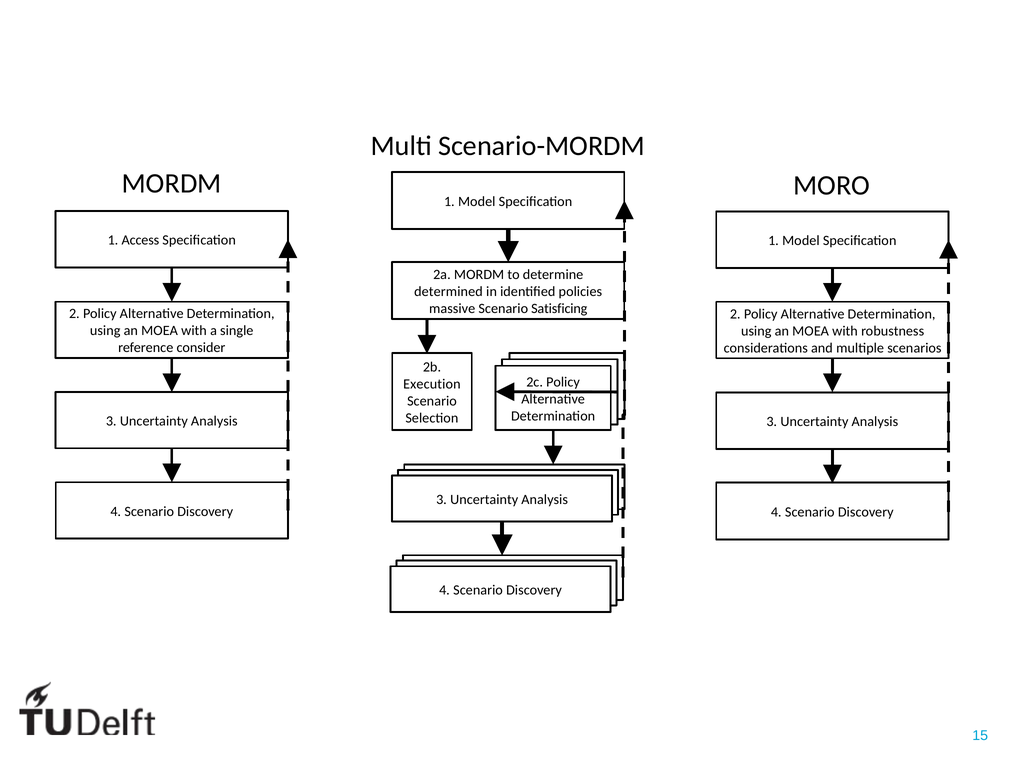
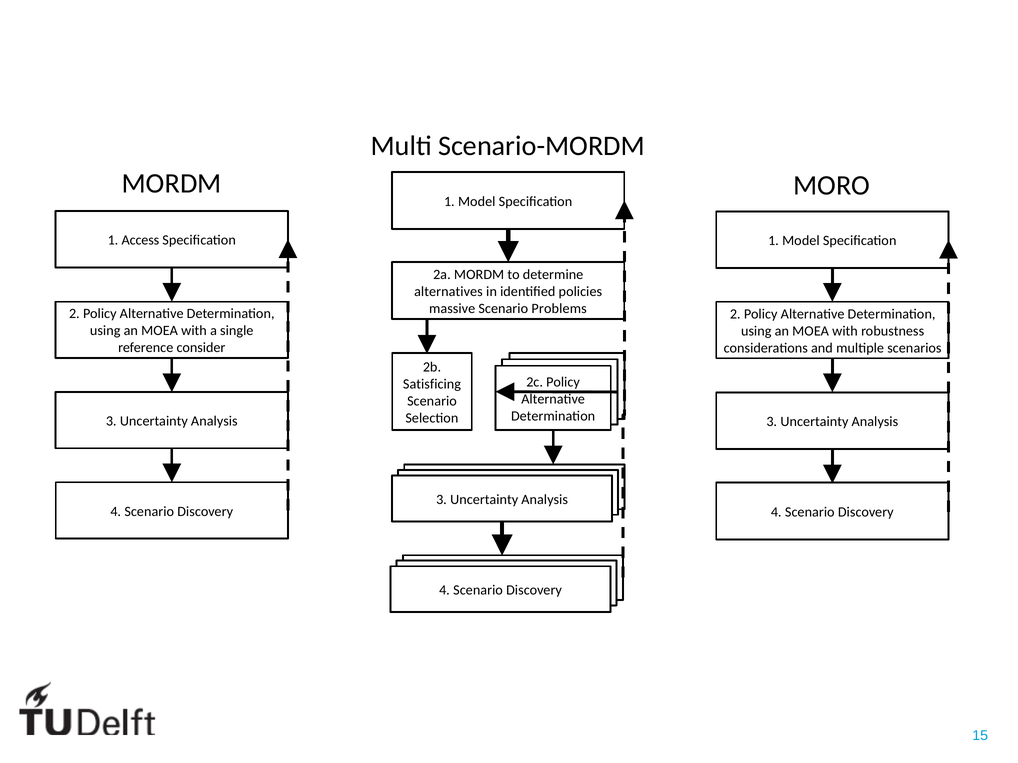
determined: determined -> alternatives
Satisficing: Satisficing -> Problems
Execution: Execution -> Satisficing
